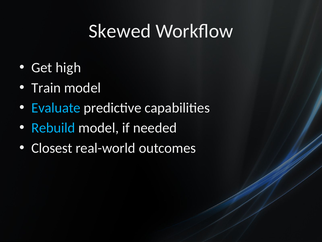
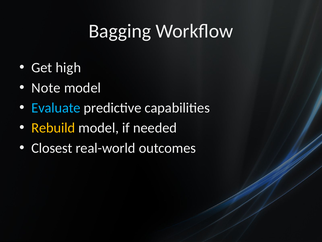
Skewed: Skewed -> Bagging
Train: Train -> Note
Rebuild colour: light blue -> yellow
